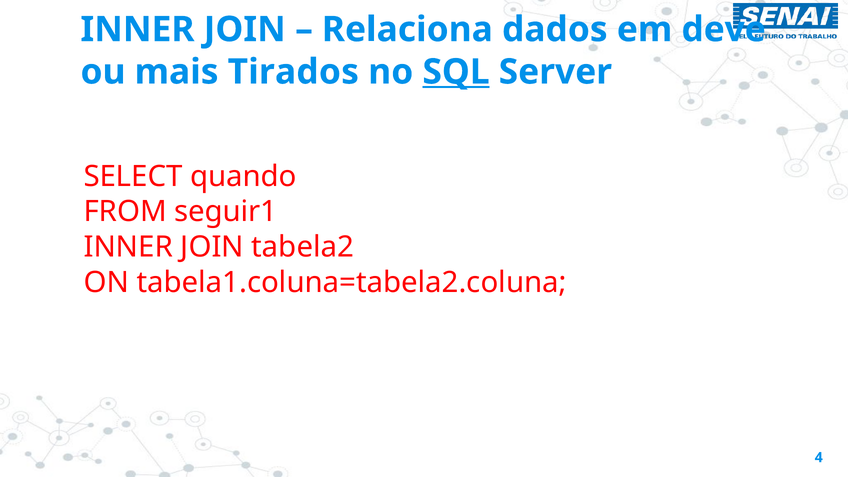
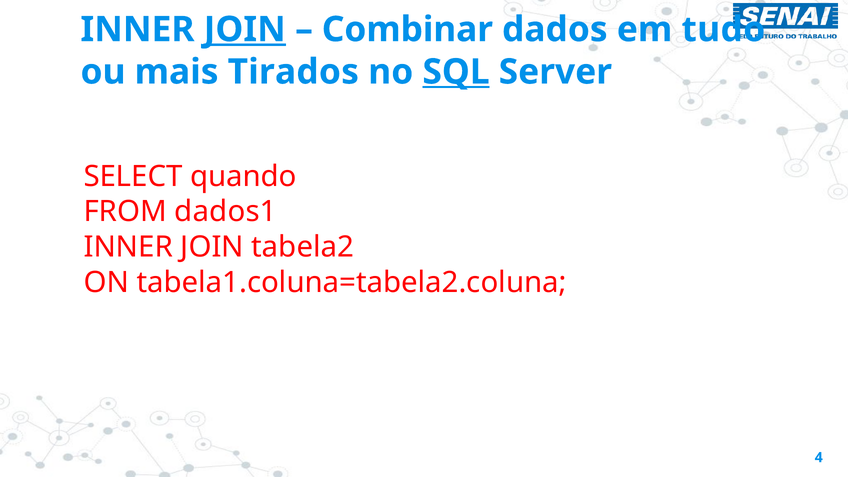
JOIN at (245, 30) underline: none -> present
Relaciona: Relaciona -> Combinar
deve: deve -> tudo
seguir1: seguir1 -> dados1
